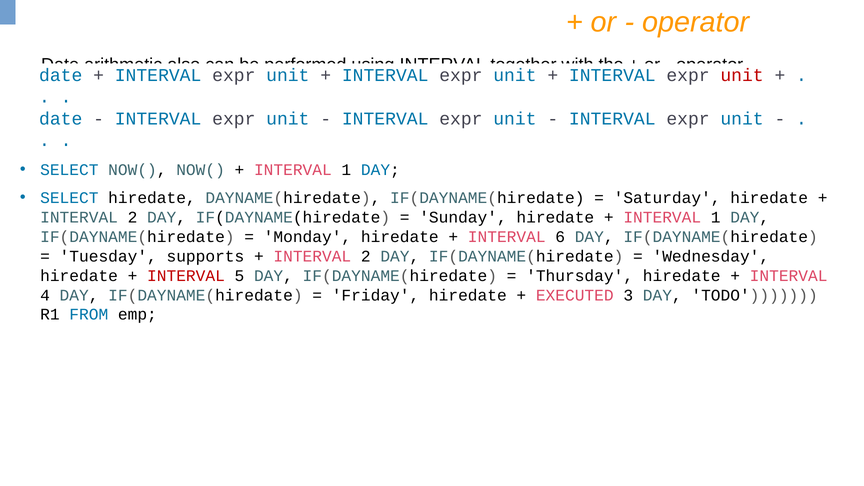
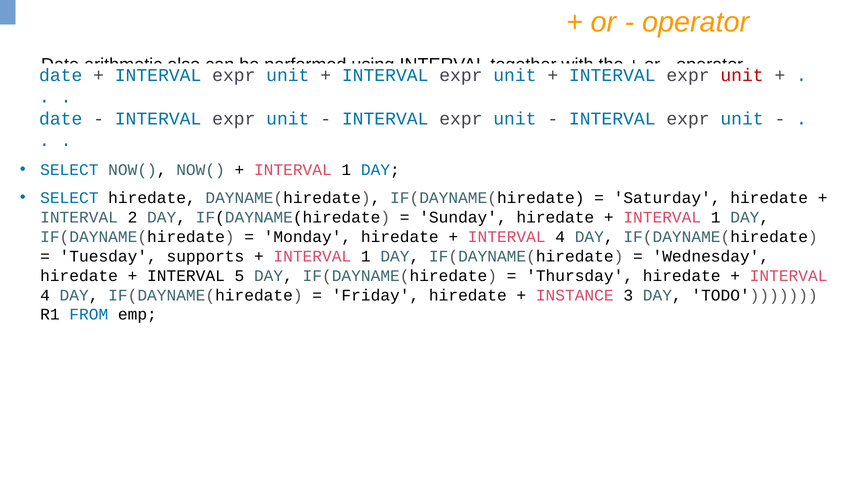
6 at (560, 237): 6 -> 4
2 at (366, 256): 2 -> 1
INTERVAL at (186, 276) colour: red -> black
EXECUTED: EXECUTED -> INSTANCE
